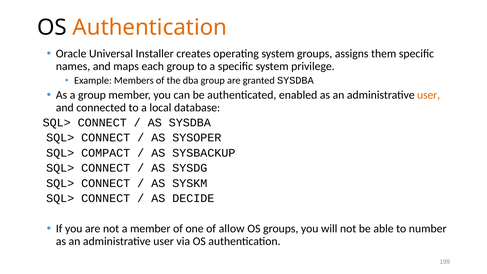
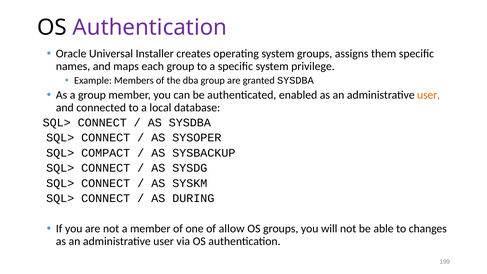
Authentication at (150, 28) colour: orange -> purple
DECIDE: DECIDE -> DURING
number: number -> changes
